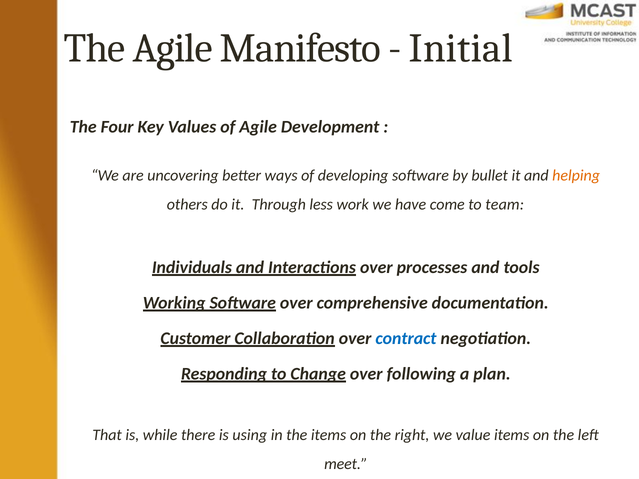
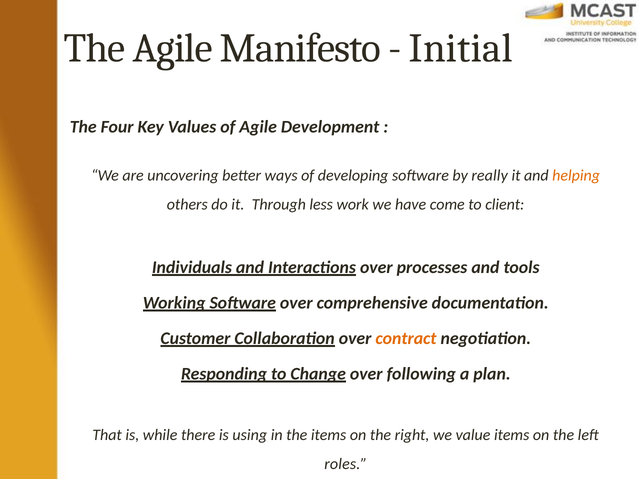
bullet: bullet -> really
team: team -> client
contract colour: blue -> orange
meet: meet -> roles
